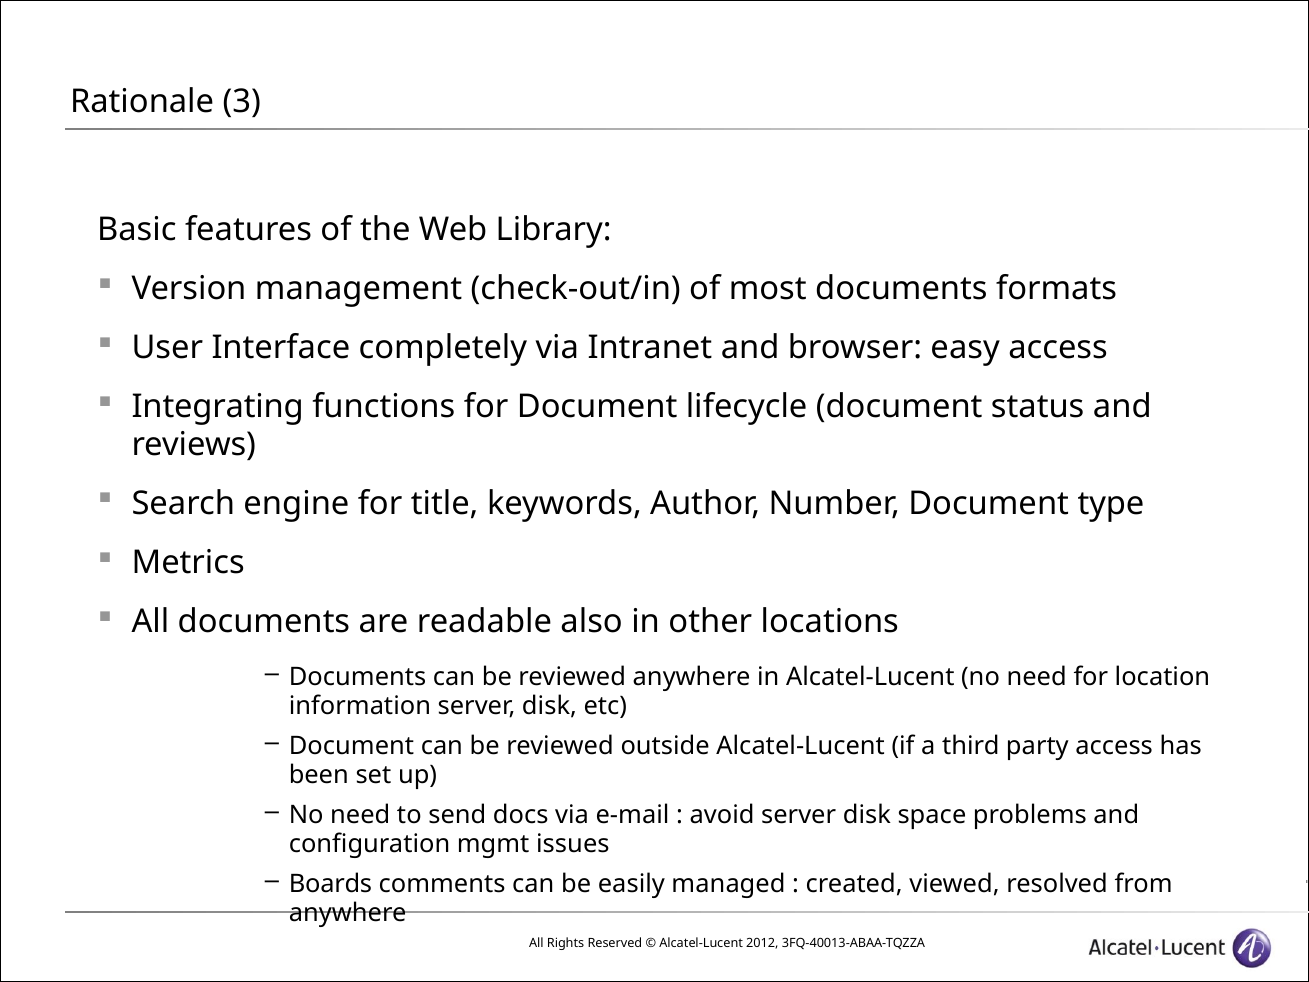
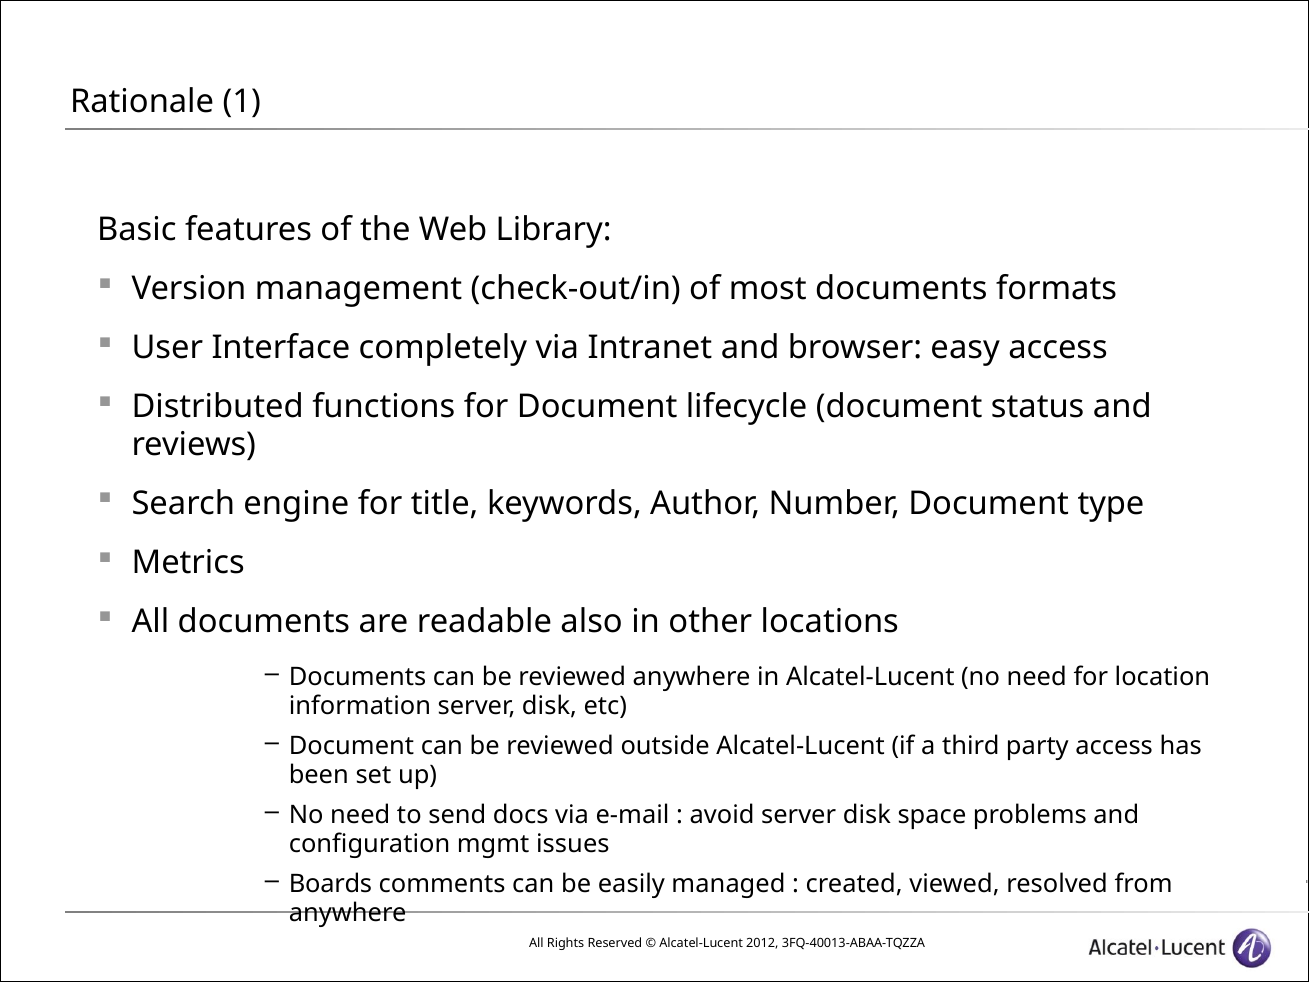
3: 3 -> 1
Integrating: Integrating -> Distributed
